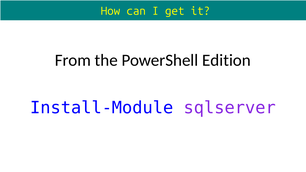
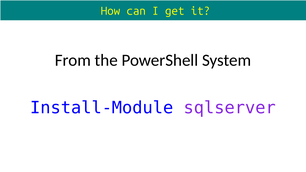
Edition: Edition -> System
